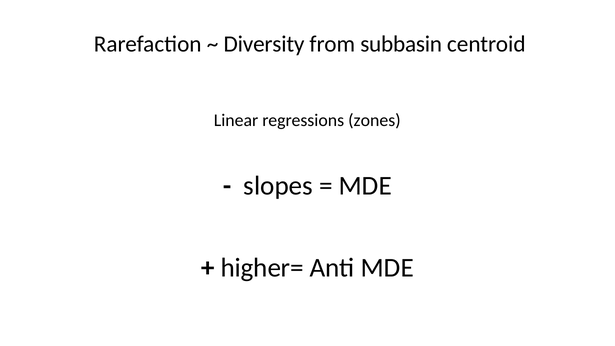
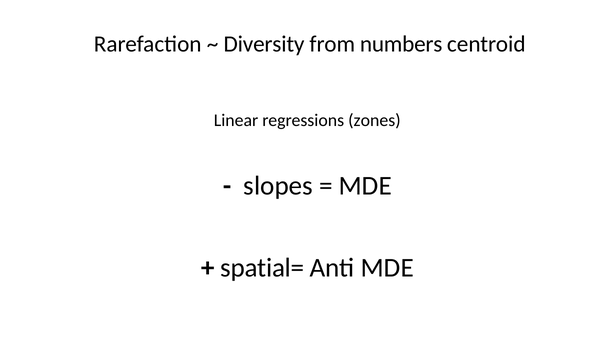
subbasin: subbasin -> numbers
higher=: higher= -> spatial=
